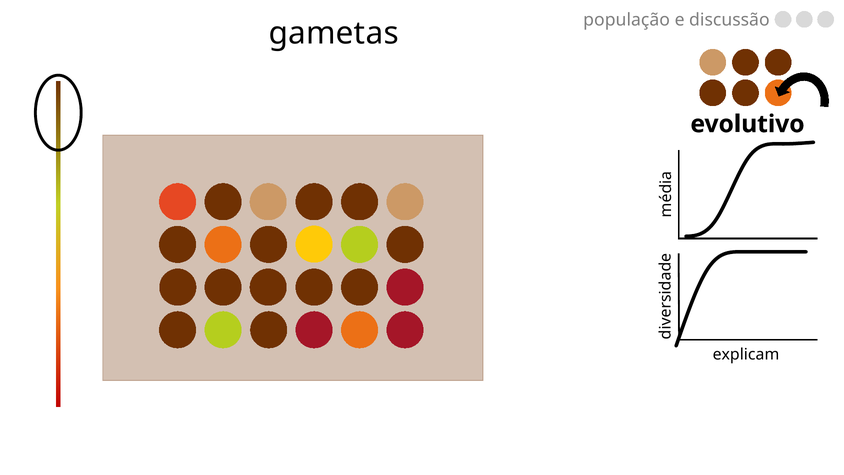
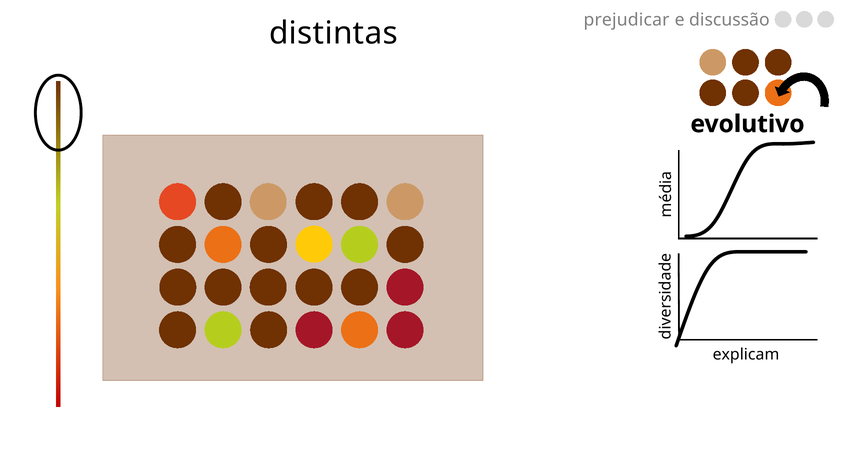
população: população -> prejudicar
gametas: gametas -> distintas
